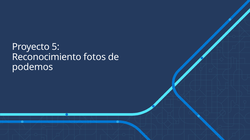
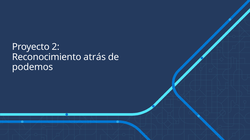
5: 5 -> 2
fotos: fotos -> atrás
